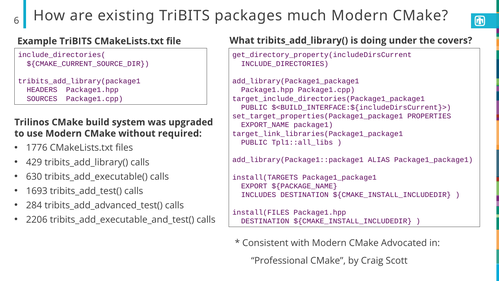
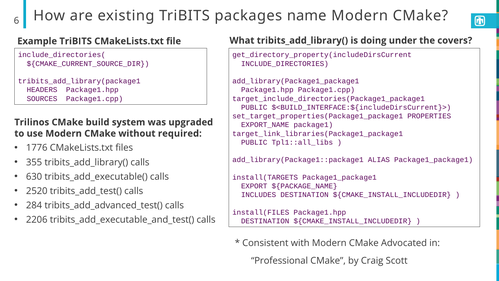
much: much -> name
429: 429 -> 355
1693: 1693 -> 2520
